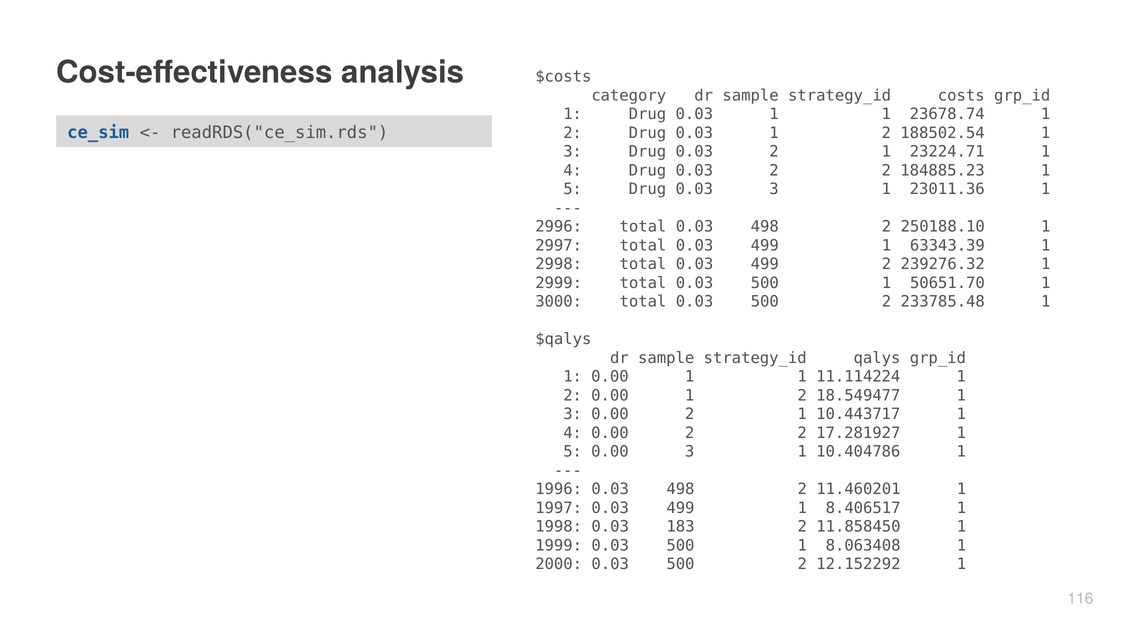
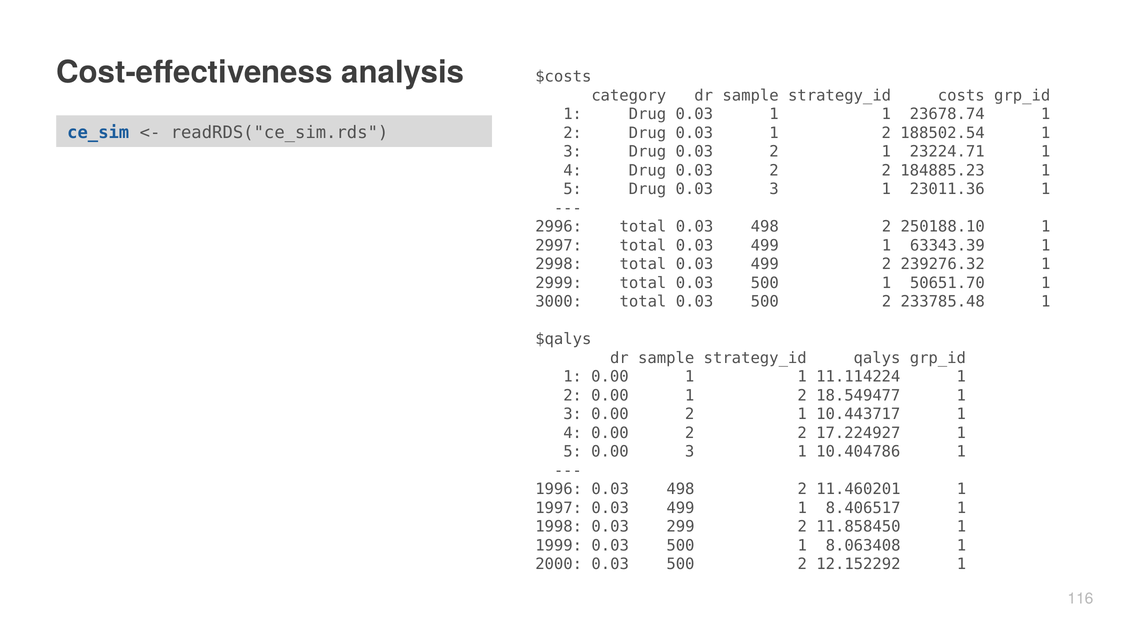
17.281927: 17.281927 -> 17.224927
183: 183 -> 299
